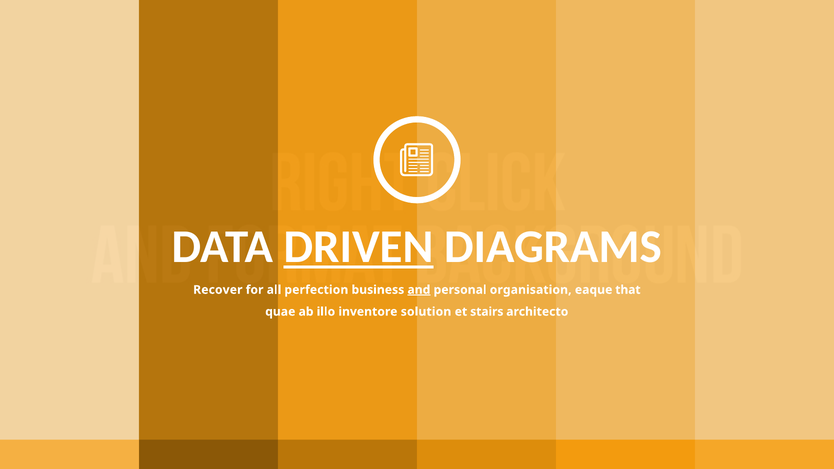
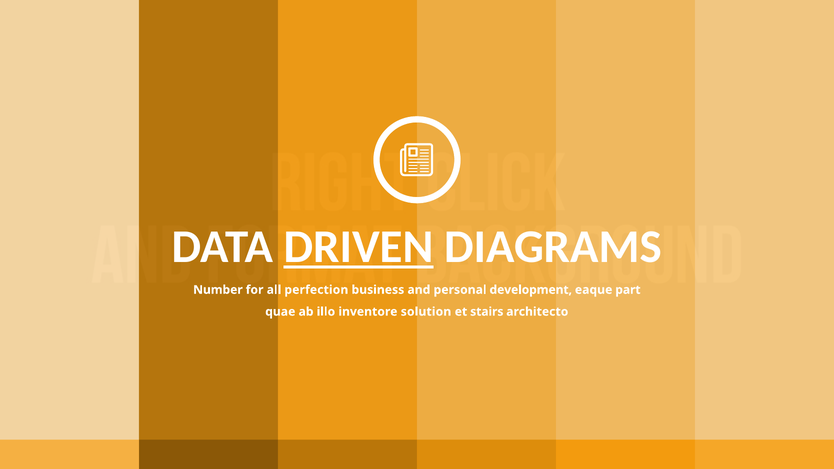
Recover: Recover -> Number
and underline: present -> none
organisation: organisation -> development
that: that -> part
